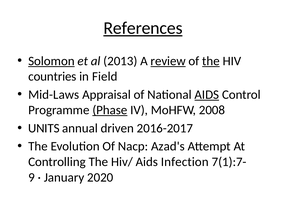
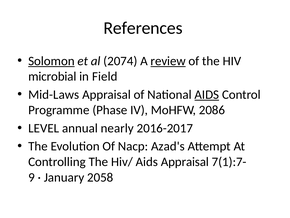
References underline: present -> none
2013: 2013 -> 2074
the at (211, 61) underline: present -> none
countries: countries -> microbial
Phase underline: present -> none
2008: 2008 -> 2086
UNITS: UNITS -> LEVEL
driven: driven -> nearly
Aids Infection: Infection -> Appraisal
2020: 2020 -> 2058
